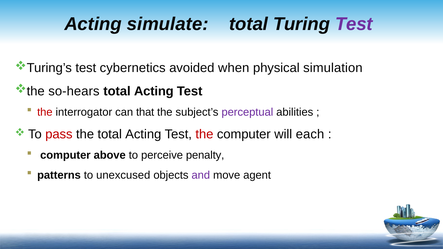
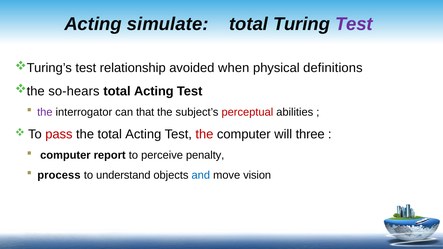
cybernetics: cybernetics -> relationship
simulation: simulation -> definitions
the at (45, 112) colour: red -> purple
perceptual colour: purple -> red
each: each -> three
above: above -> report
patterns: patterns -> process
unexcused: unexcused -> understand
and colour: purple -> blue
agent: agent -> vision
